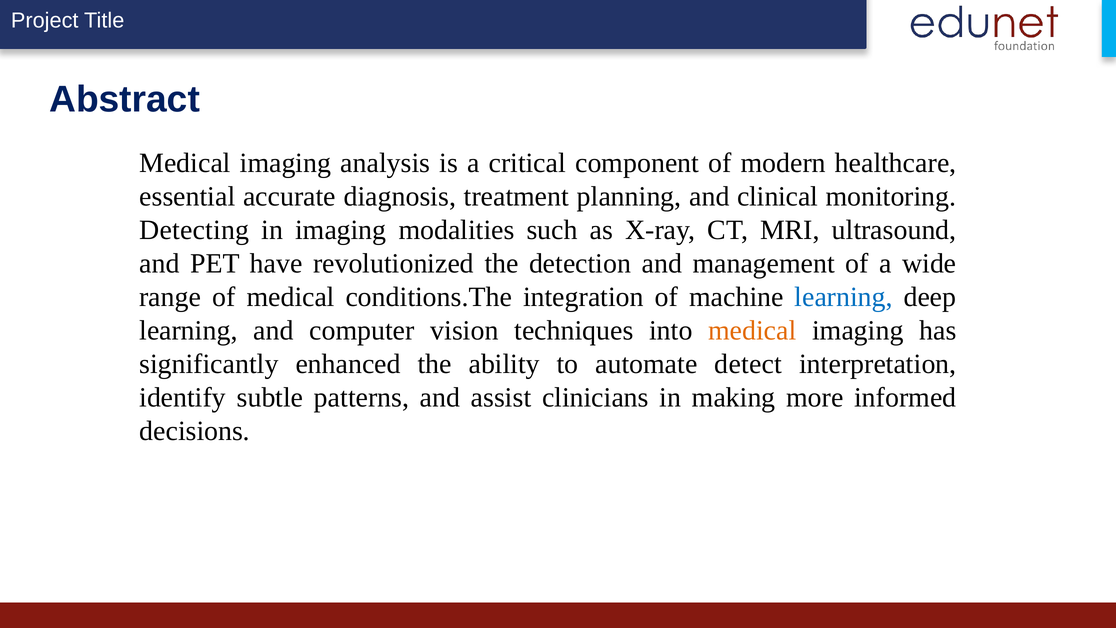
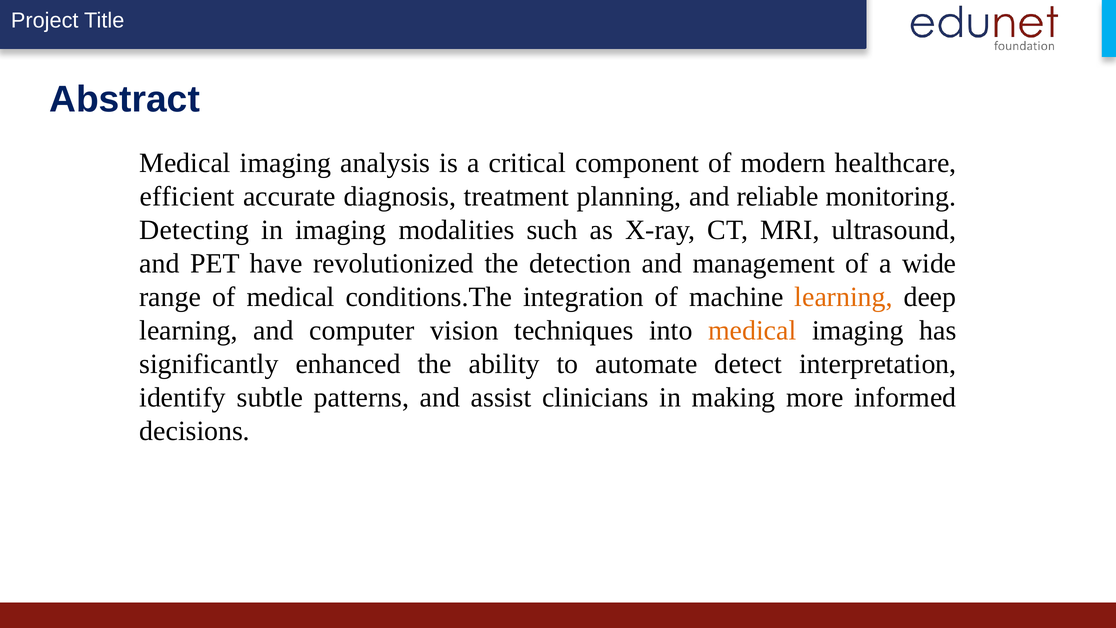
essential: essential -> efficient
clinical: clinical -> reliable
learning at (844, 297) colour: blue -> orange
